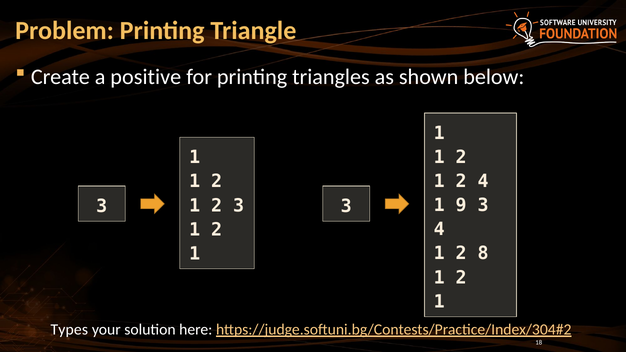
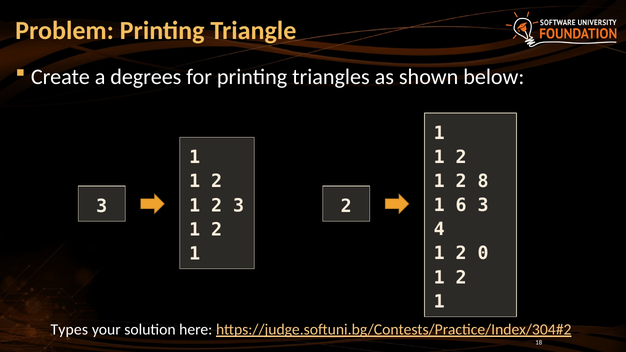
positive: positive -> degrees
2 4: 4 -> 8
9: 9 -> 6
3 3: 3 -> 2
8: 8 -> 0
